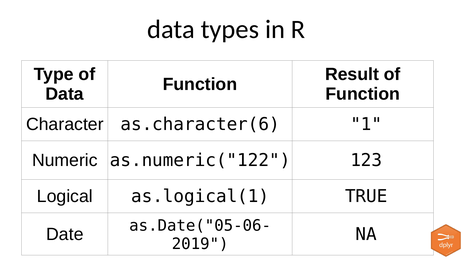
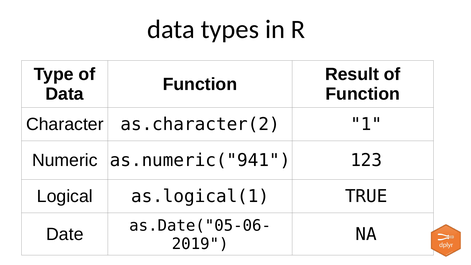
as.character(6: as.character(6 -> as.character(2
as.numeric("122: as.numeric("122 -> as.numeric("941
